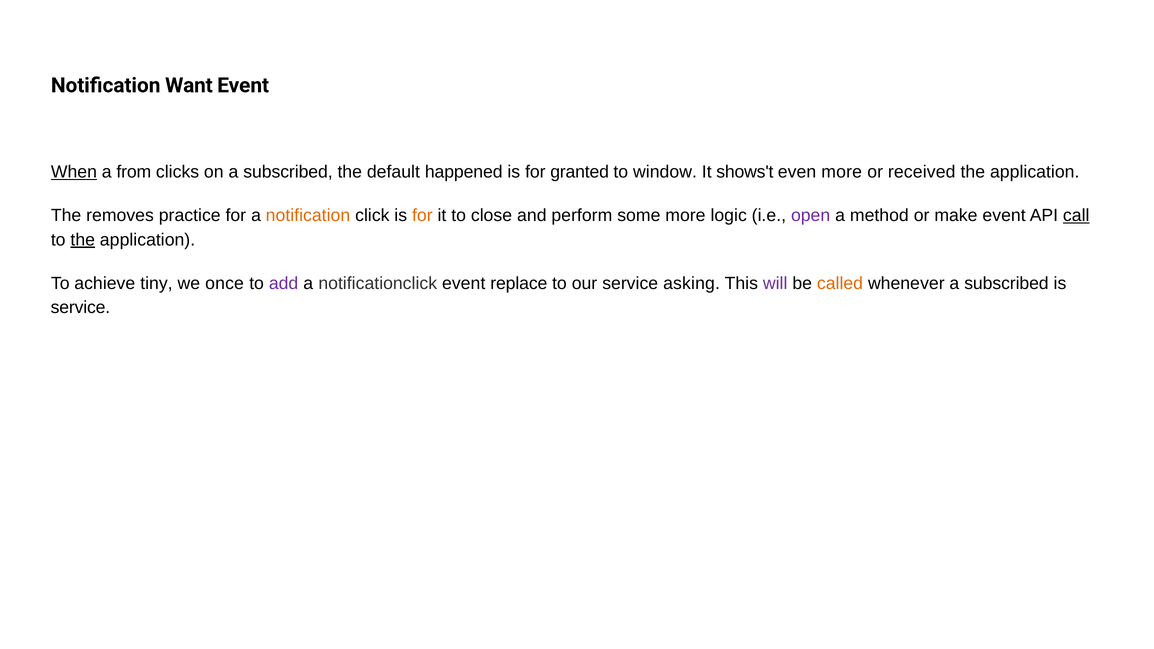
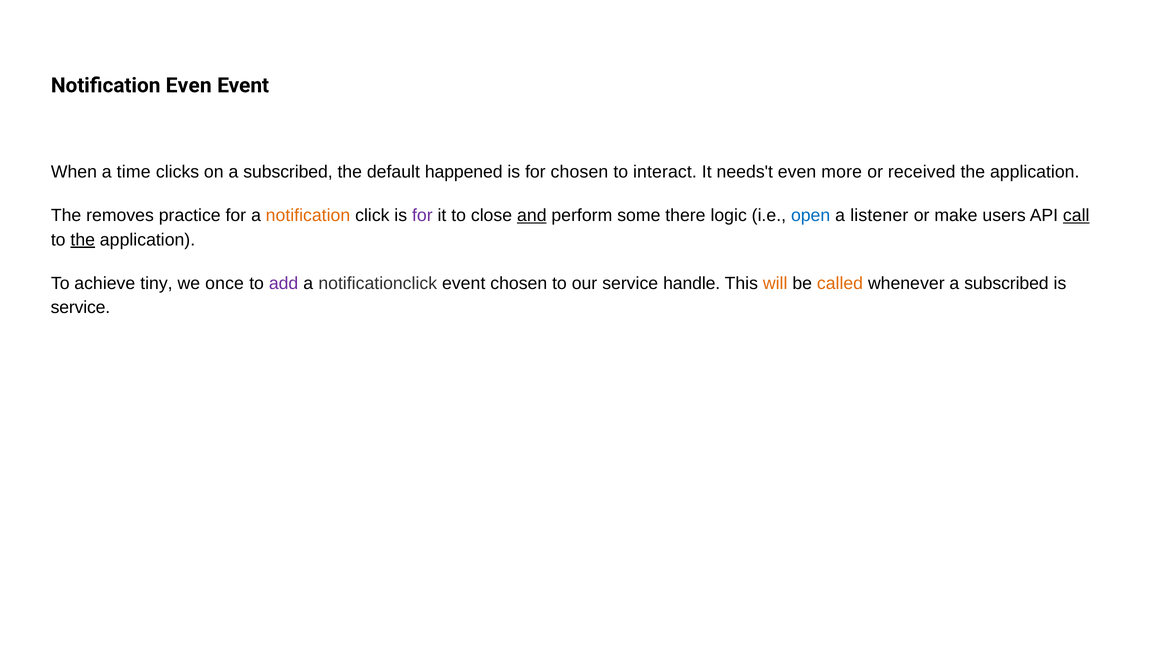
Notification Want: Want -> Even
When underline: present -> none
from: from -> time
for granted: granted -> chosen
window: window -> interact
shows't: shows't -> needs't
for at (422, 215) colour: orange -> purple
and underline: none -> present
some more: more -> there
open colour: purple -> blue
method: method -> listener
make event: event -> users
event replace: replace -> chosen
asking: asking -> handle
will colour: purple -> orange
